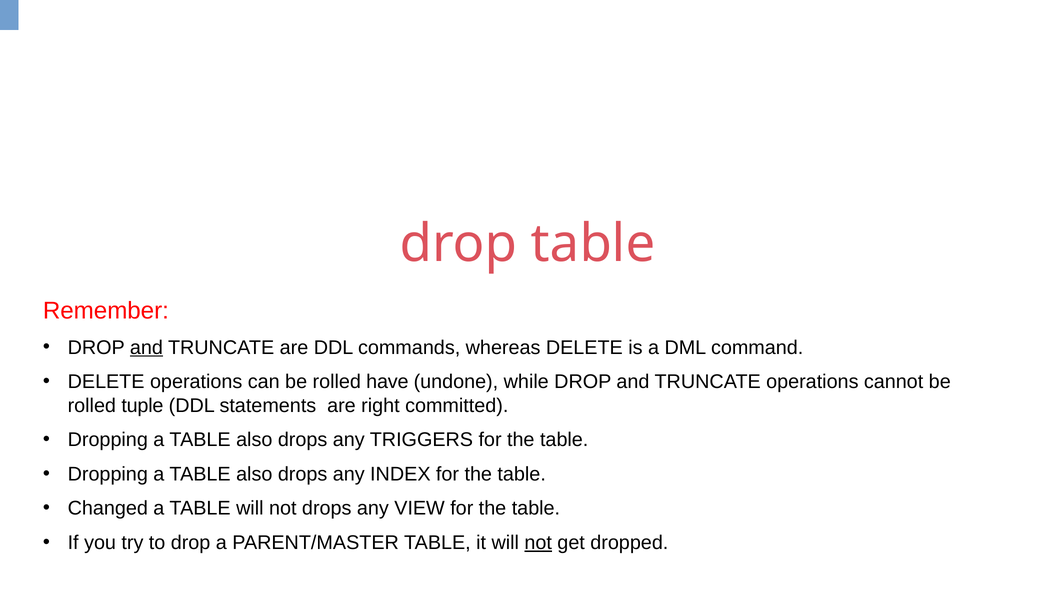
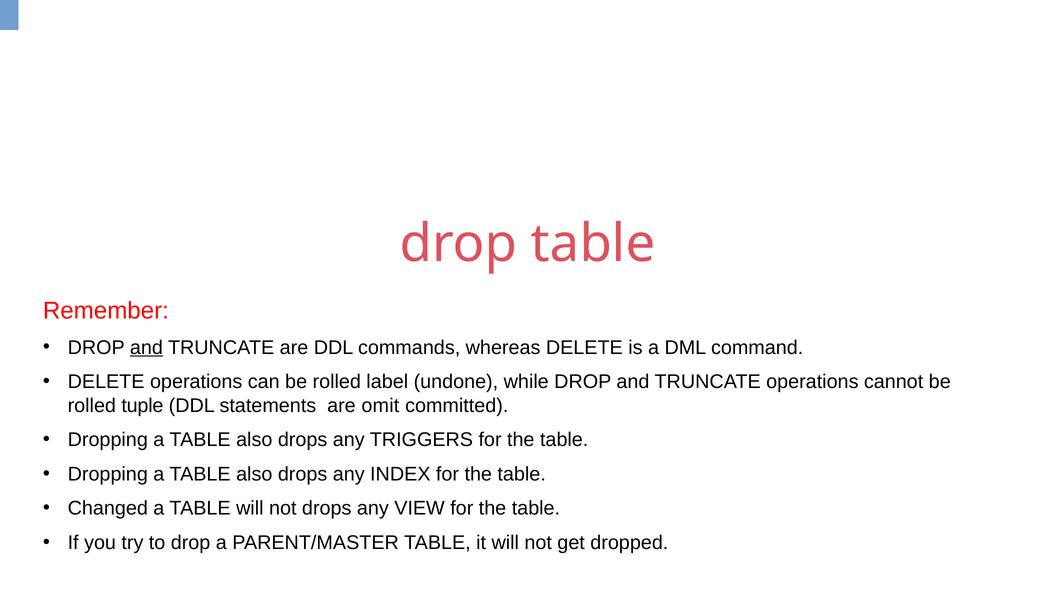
have: have -> label
right: right -> omit
not at (538, 542) underline: present -> none
